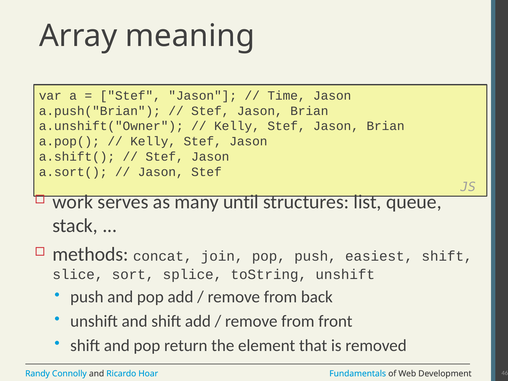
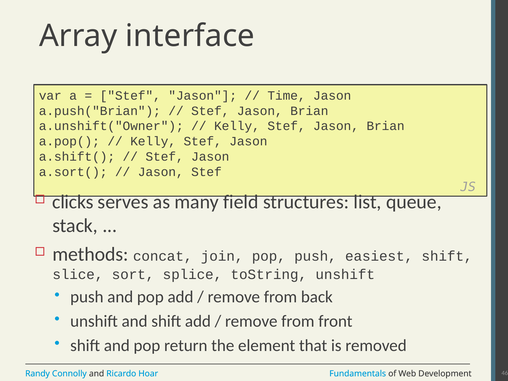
meaning: meaning -> interface
work: work -> clicks
until: until -> field
